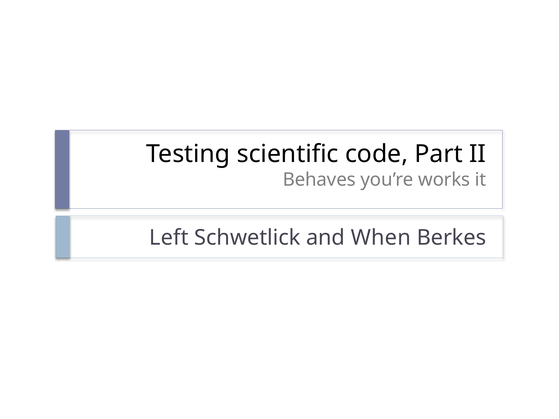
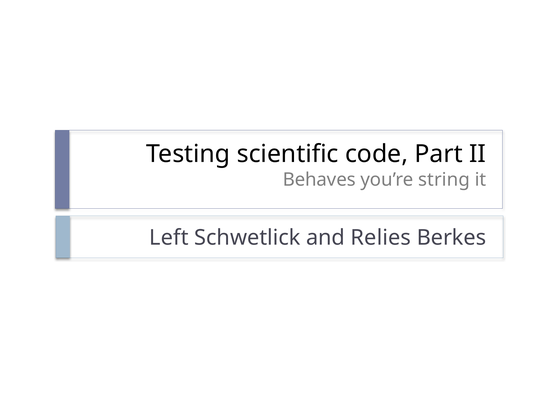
works: works -> string
When: When -> Relies
